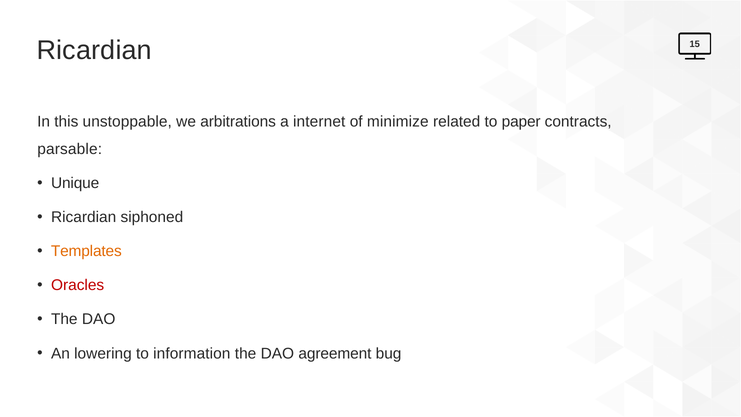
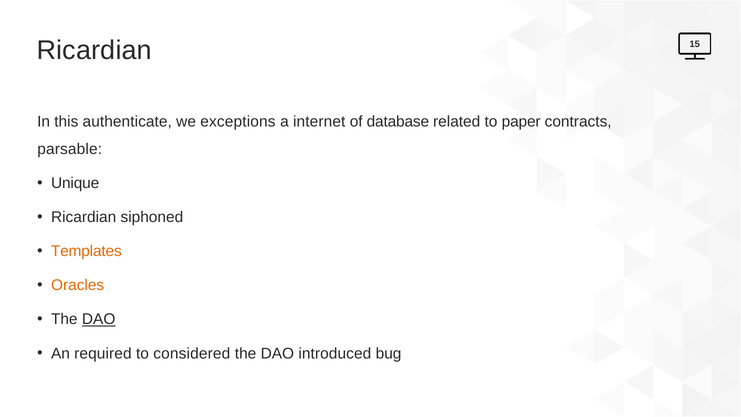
unstoppable: unstoppable -> authenticate
arbitrations: arbitrations -> exceptions
minimize: minimize -> database
Oracles colour: red -> orange
DAO at (99, 319) underline: none -> present
lowering: lowering -> required
information: information -> considered
agreement: agreement -> introduced
